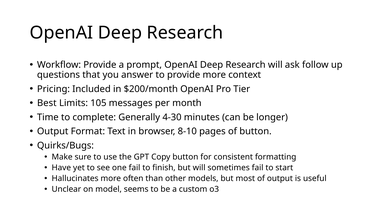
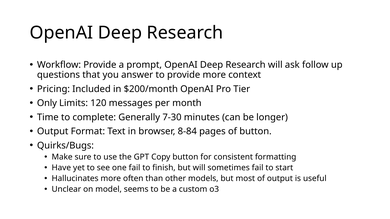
Best: Best -> Only
105: 105 -> 120
4-30: 4-30 -> 7-30
8-10: 8-10 -> 8-84
